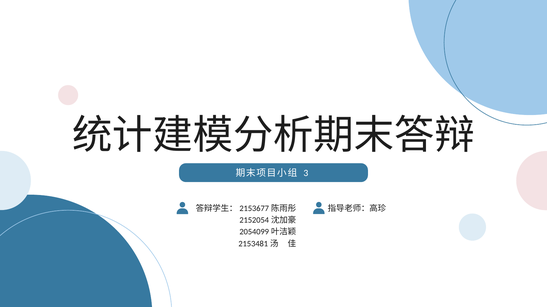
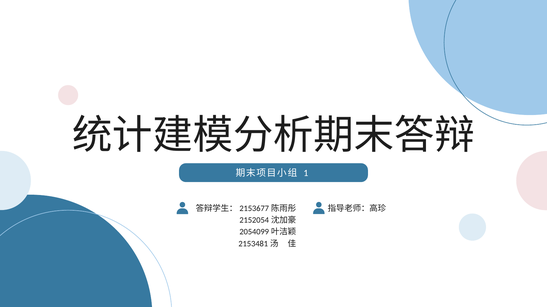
3: 3 -> 1
